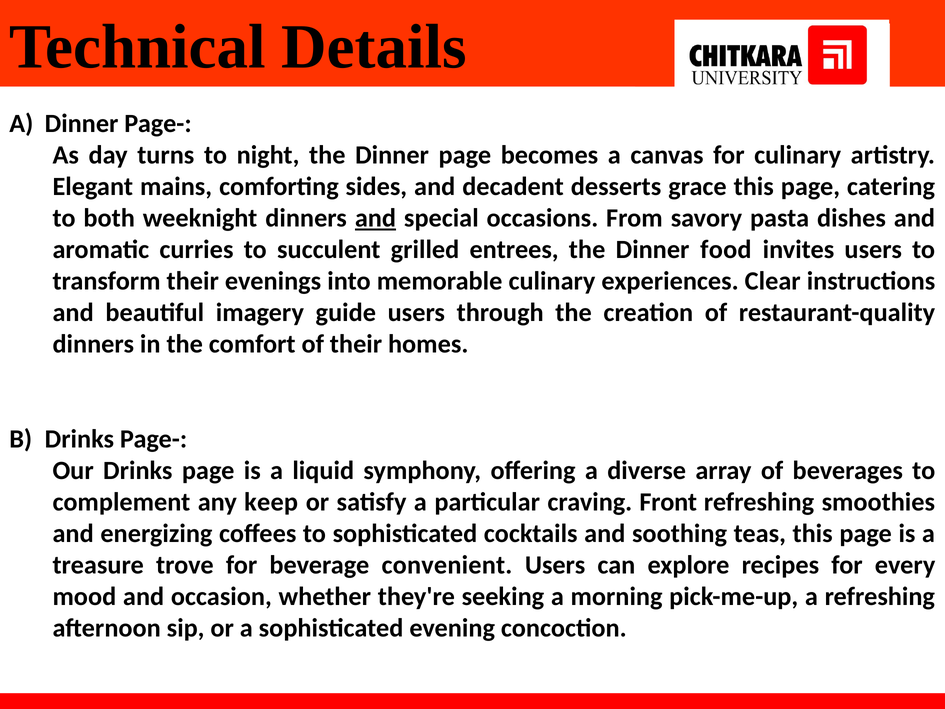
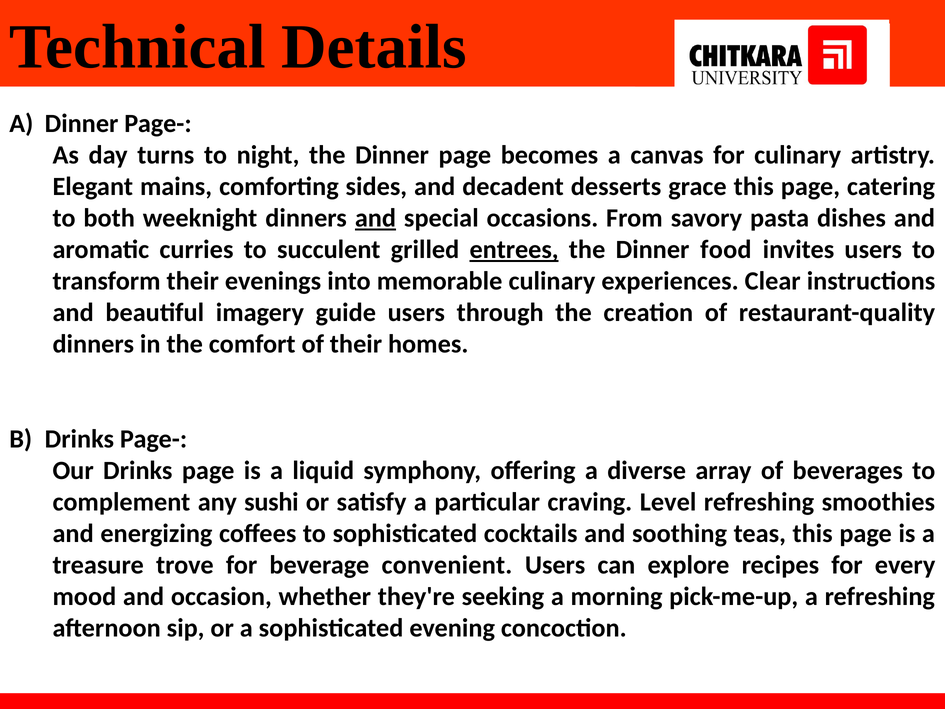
entrees underline: none -> present
keep: keep -> sushi
Front: Front -> Level
